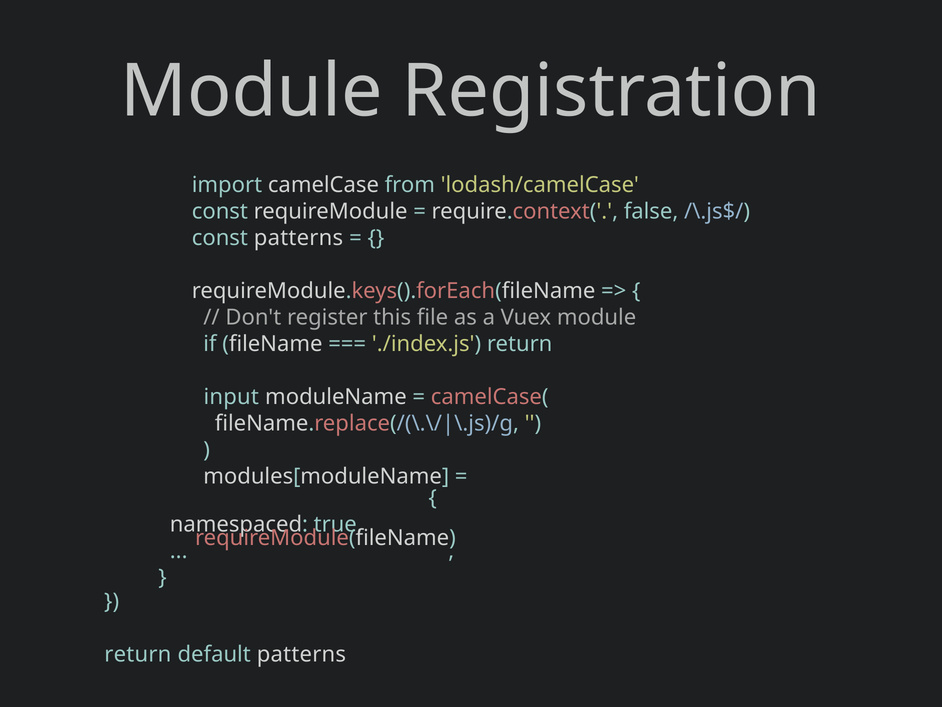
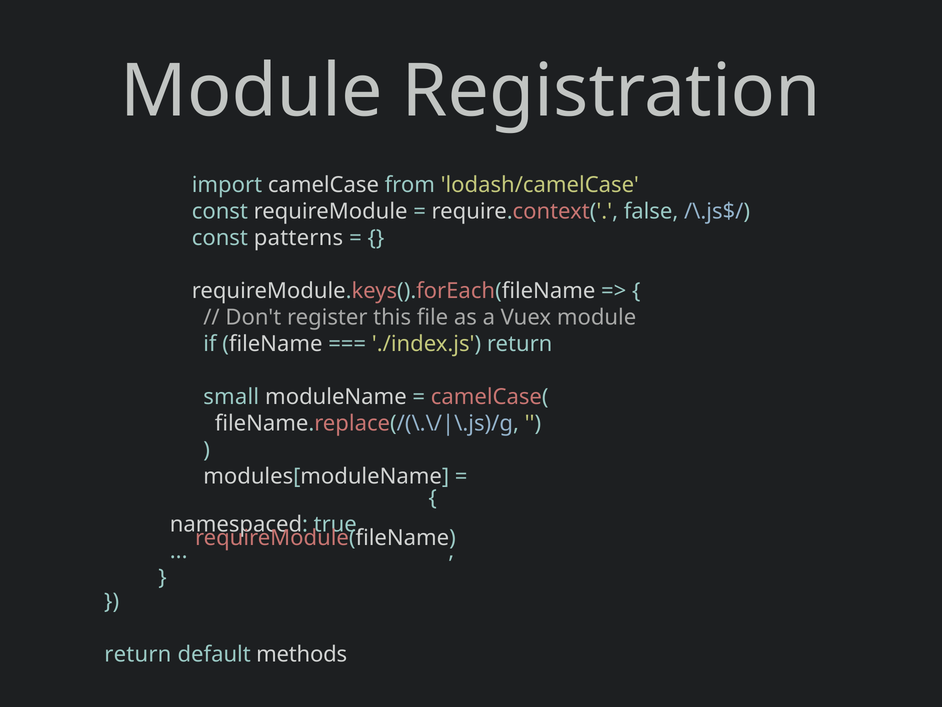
input: input -> small
default patterns: patterns -> methods
